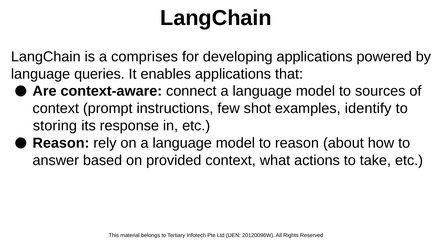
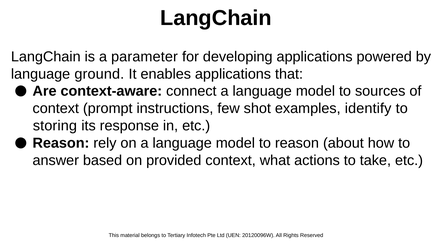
comprises: comprises -> parameter
queries: queries -> ground
